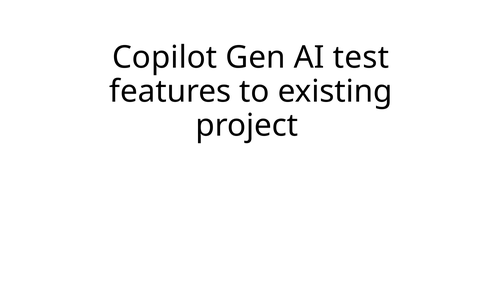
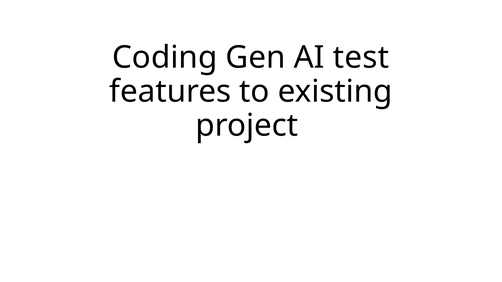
Copilot: Copilot -> Coding
